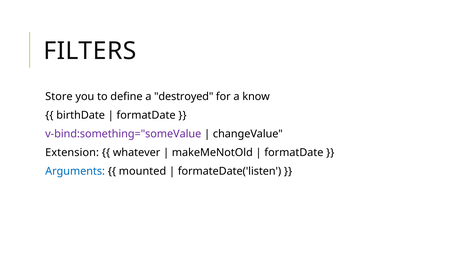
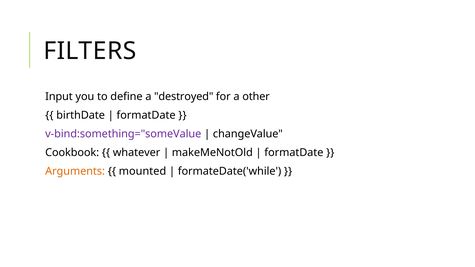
Store: Store -> Input
know: know -> other
Extension: Extension -> Cookbook
Arguments colour: blue -> orange
formateDate('listen: formateDate('listen -> formateDate('while
